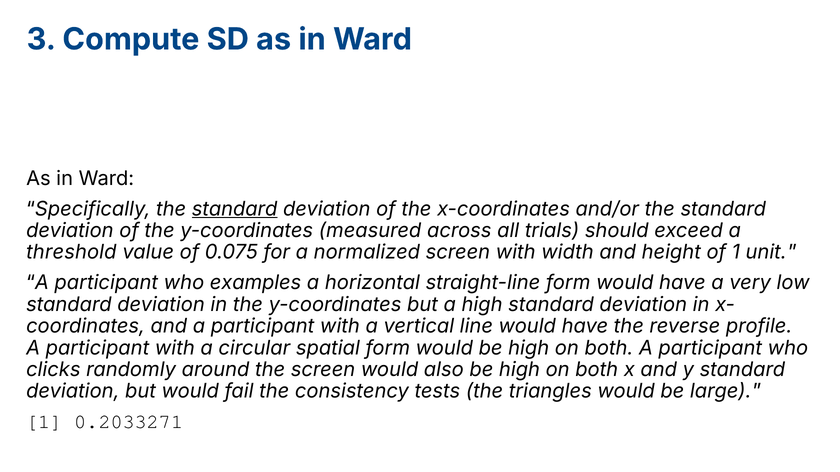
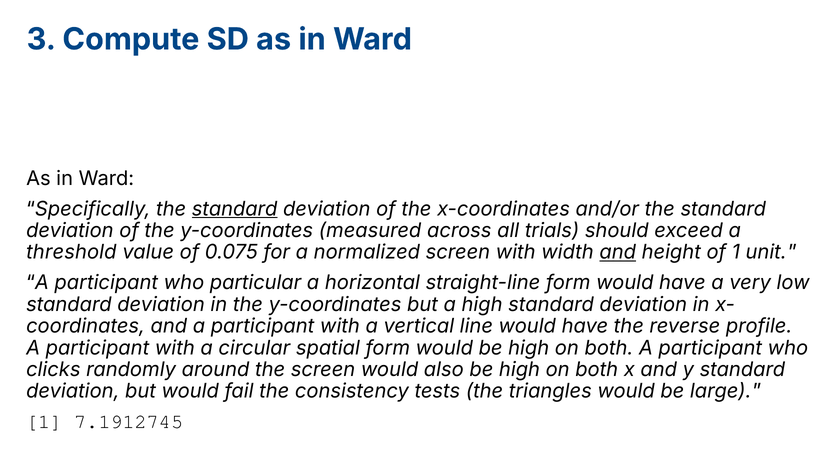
and at (618, 253) underline: none -> present
examples: examples -> particular
0.2033271: 0.2033271 -> 7.1912745
